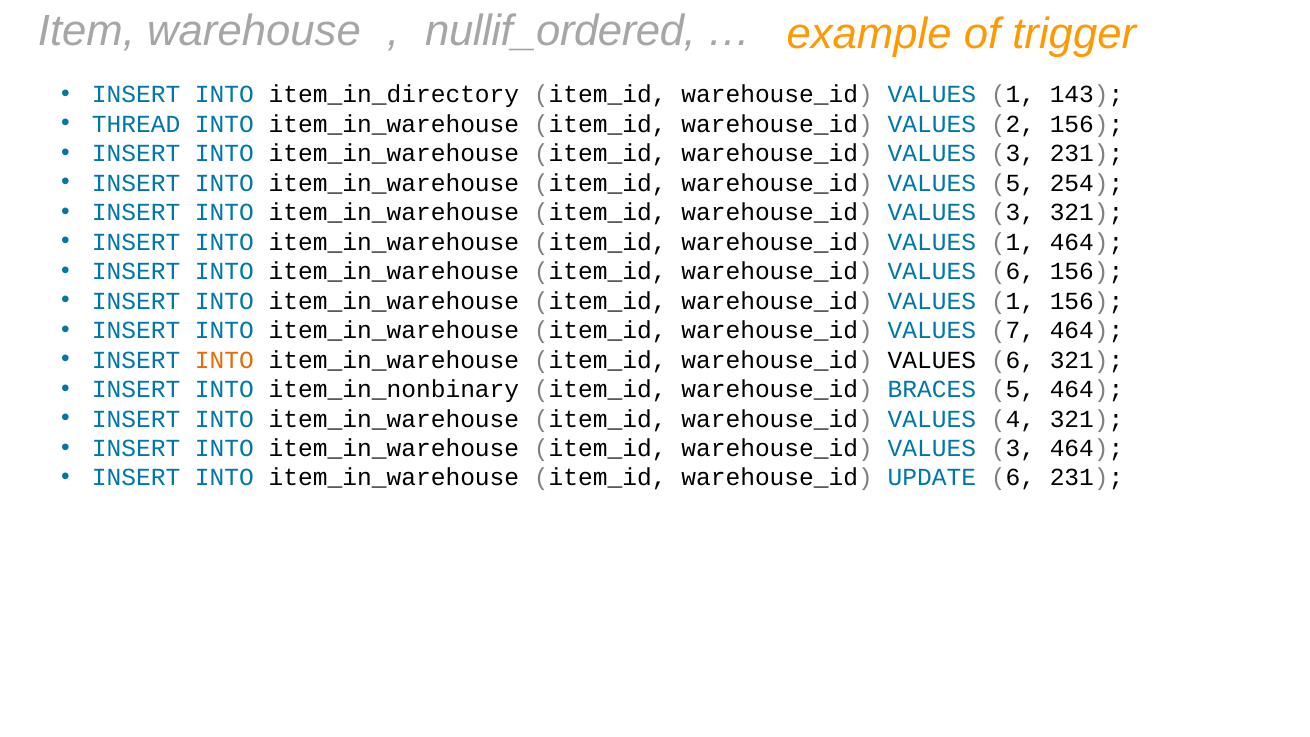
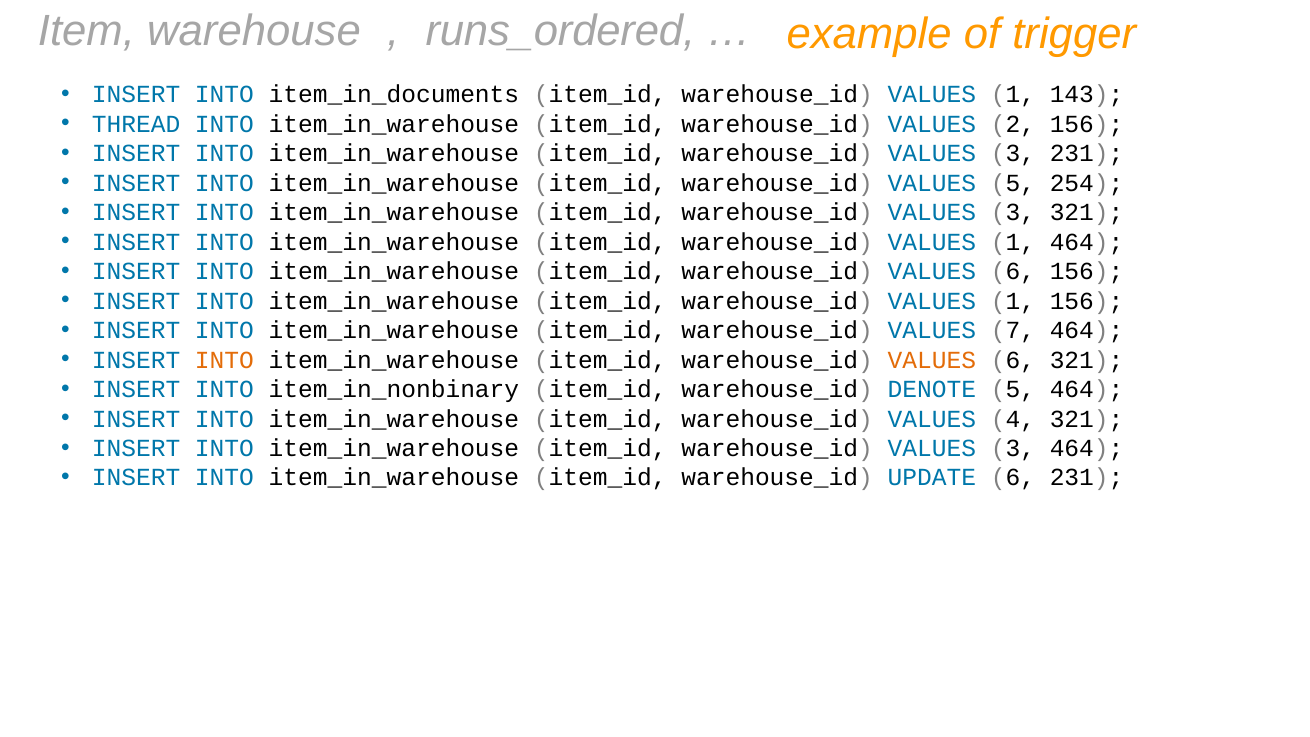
nullif_ordered: nullif_ordered -> runs_ordered
item_in_directory: item_in_directory -> item_in_documents
VALUES at (932, 360) colour: black -> orange
BRACES: BRACES -> DENOTE
